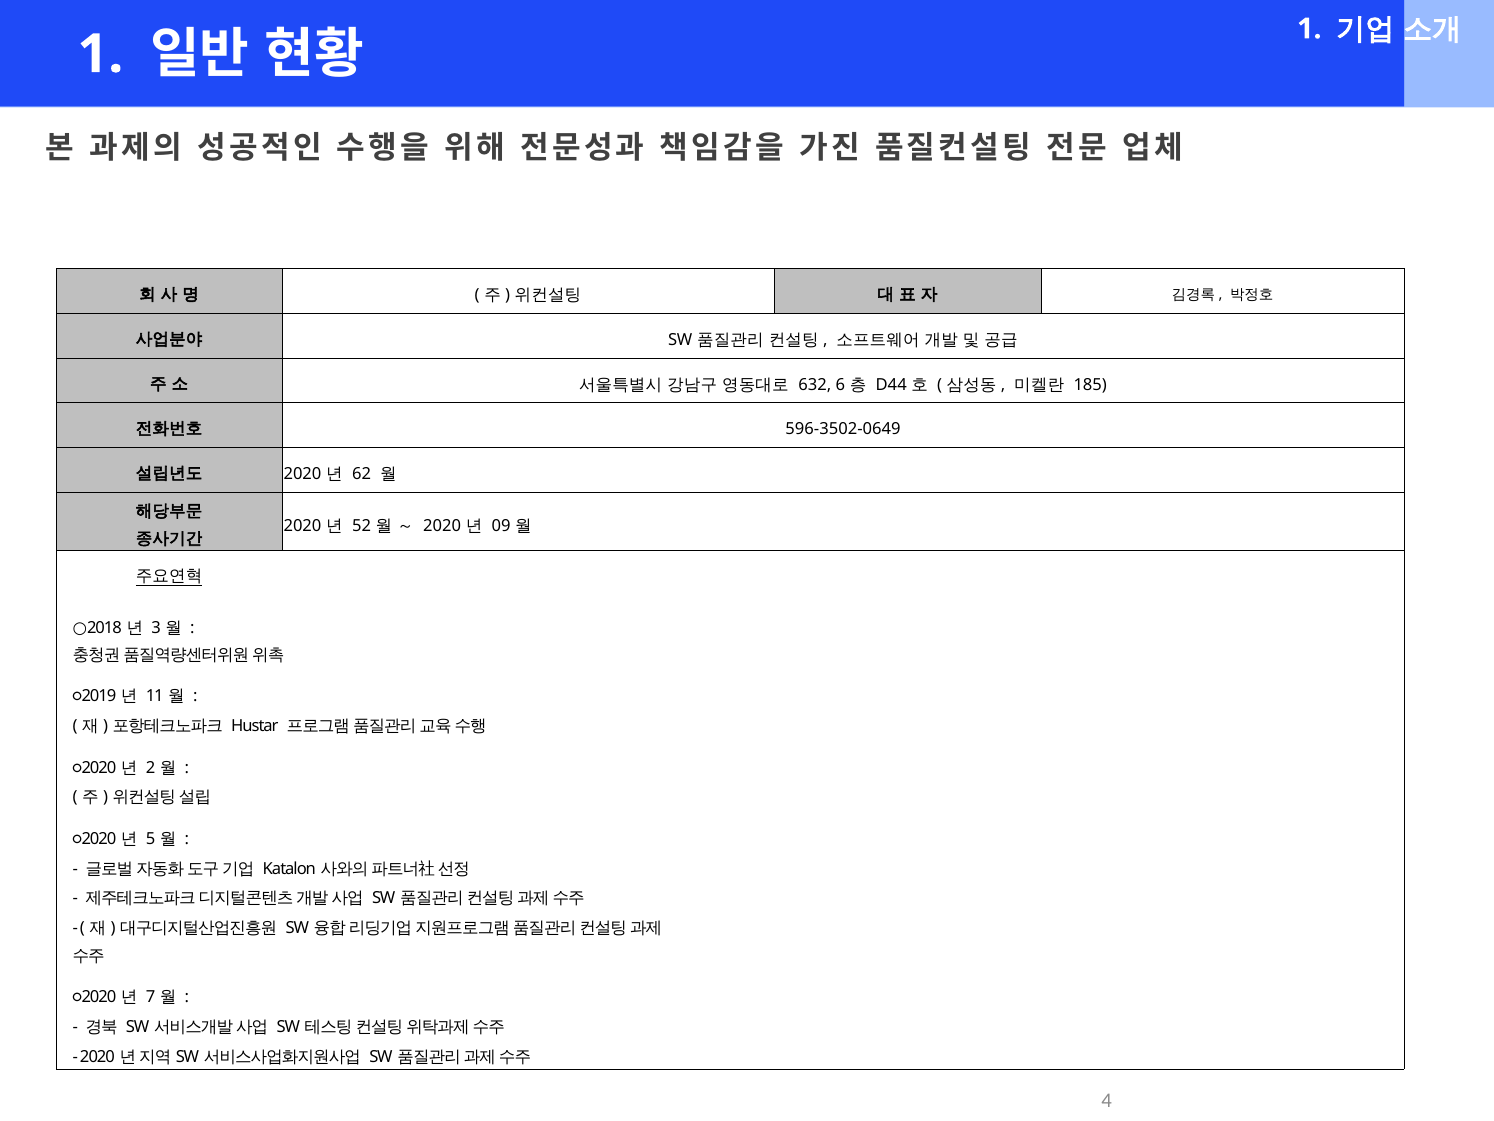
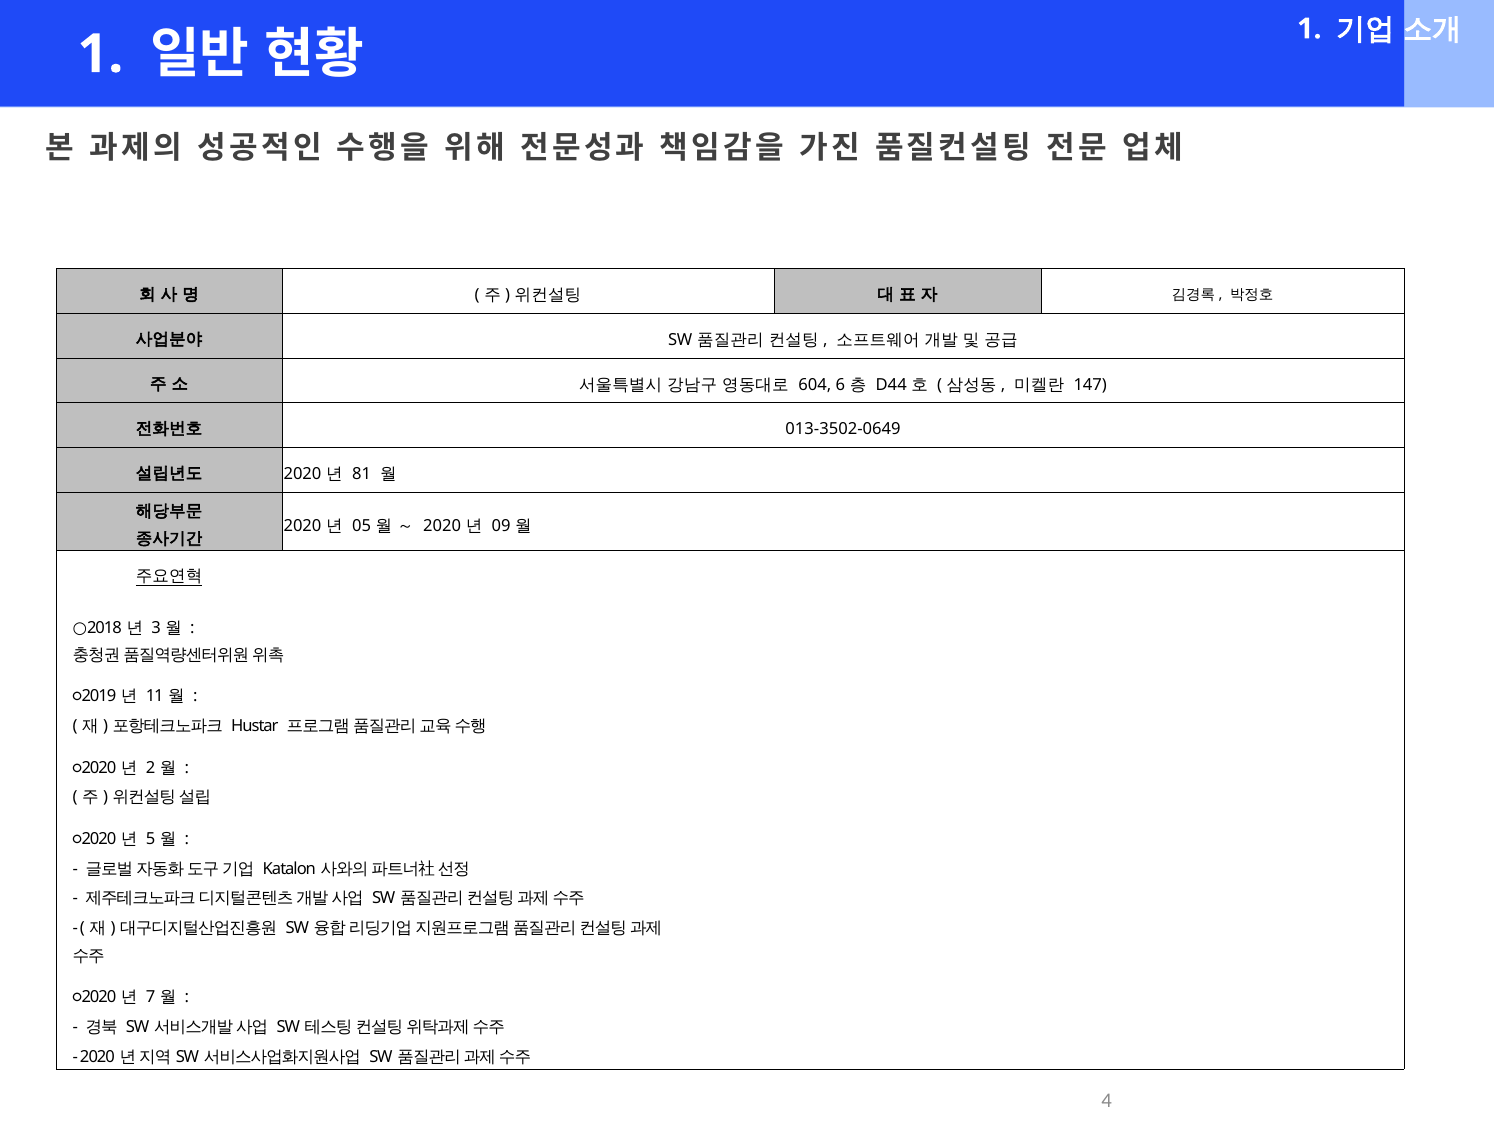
632: 632 -> 604
185: 185 -> 147
596-3502-0649: 596-3502-0649 -> 013-3502-0649
62: 62 -> 81
52: 52 -> 05
